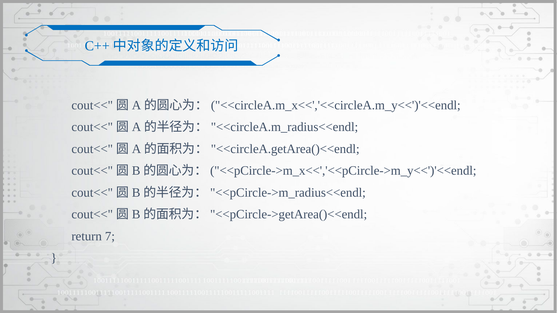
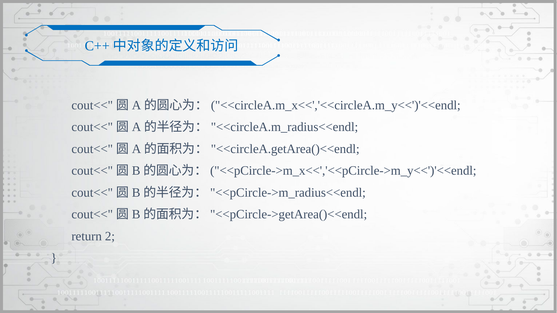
7: 7 -> 2
